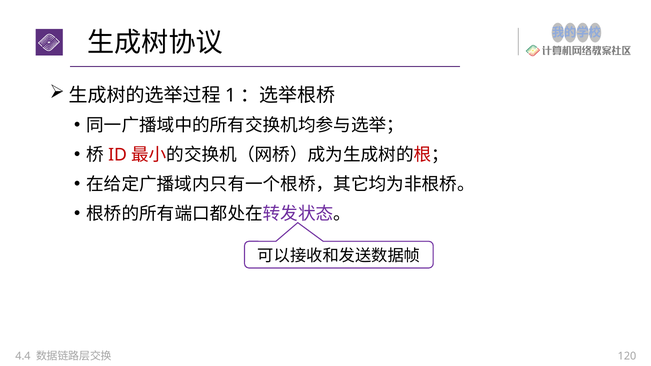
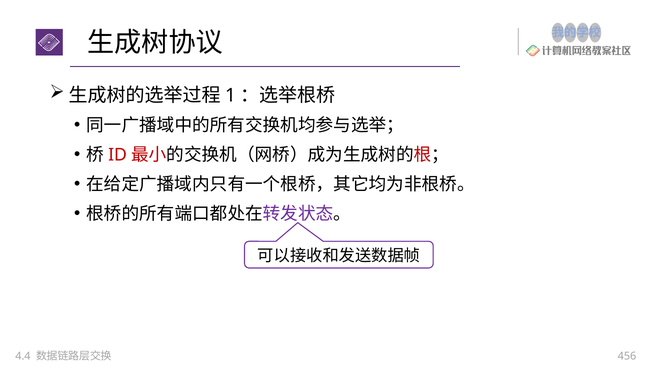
120: 120 -> 456
